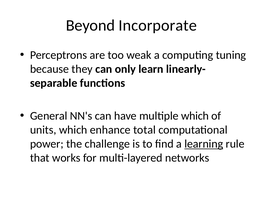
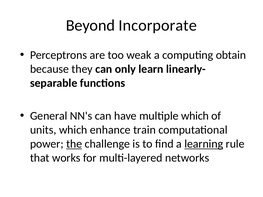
tuning: tuning -> obtain
total: total -> train
the underline: none -> present
